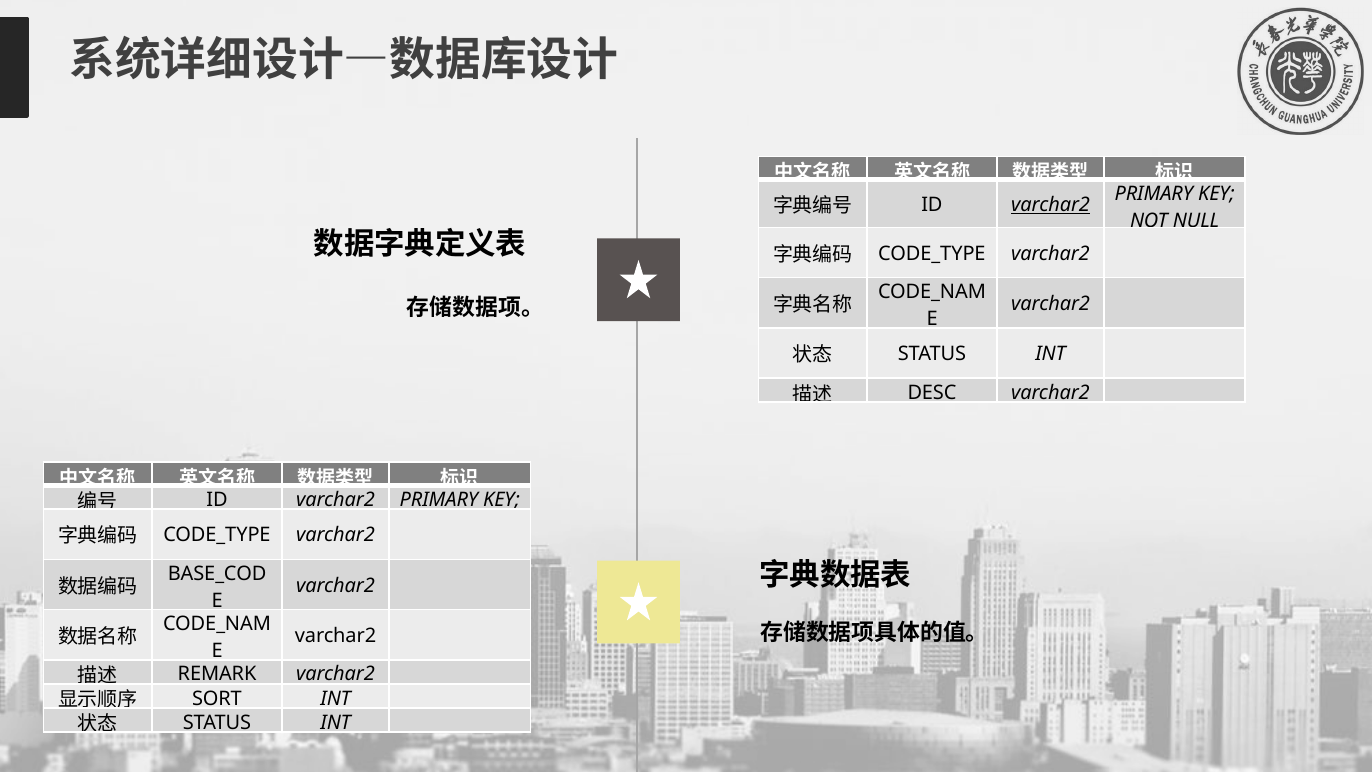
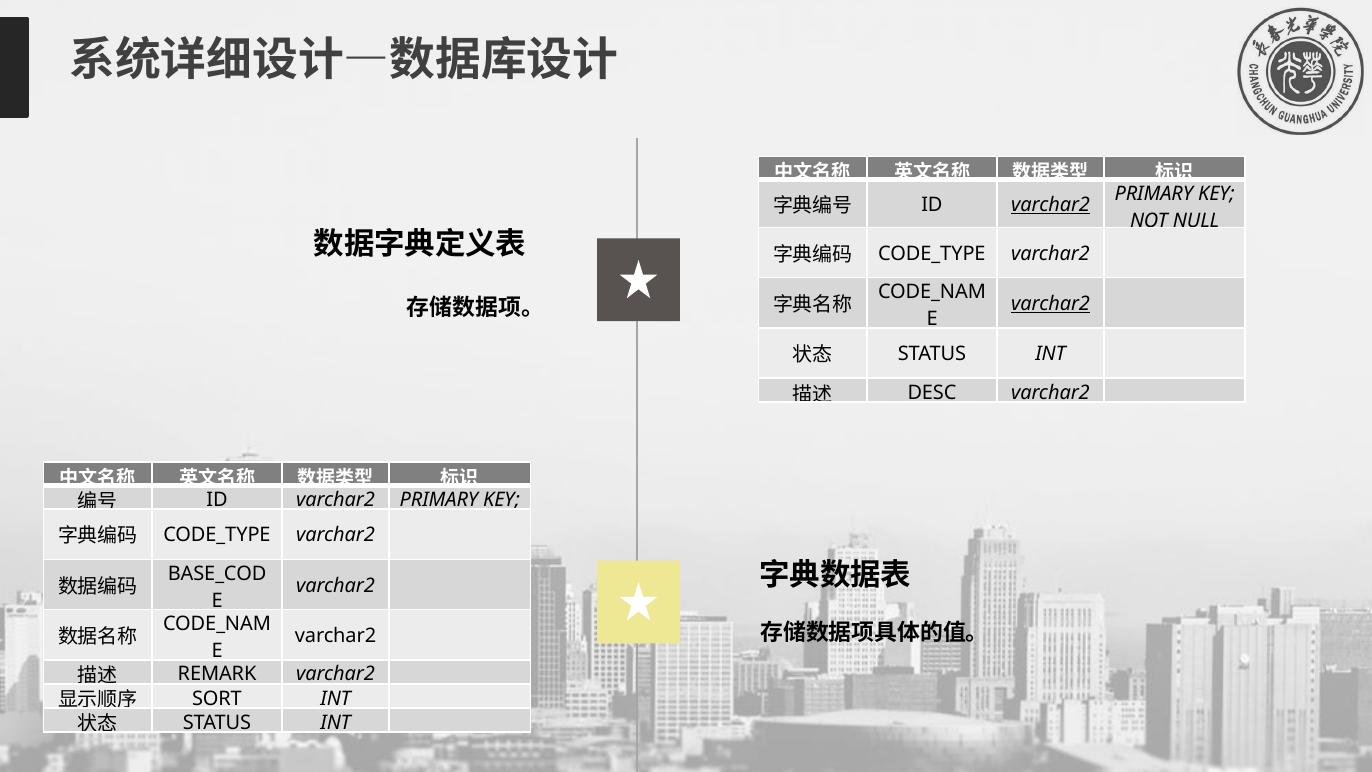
varchar2 at (1051, 304) underline: none -> present
